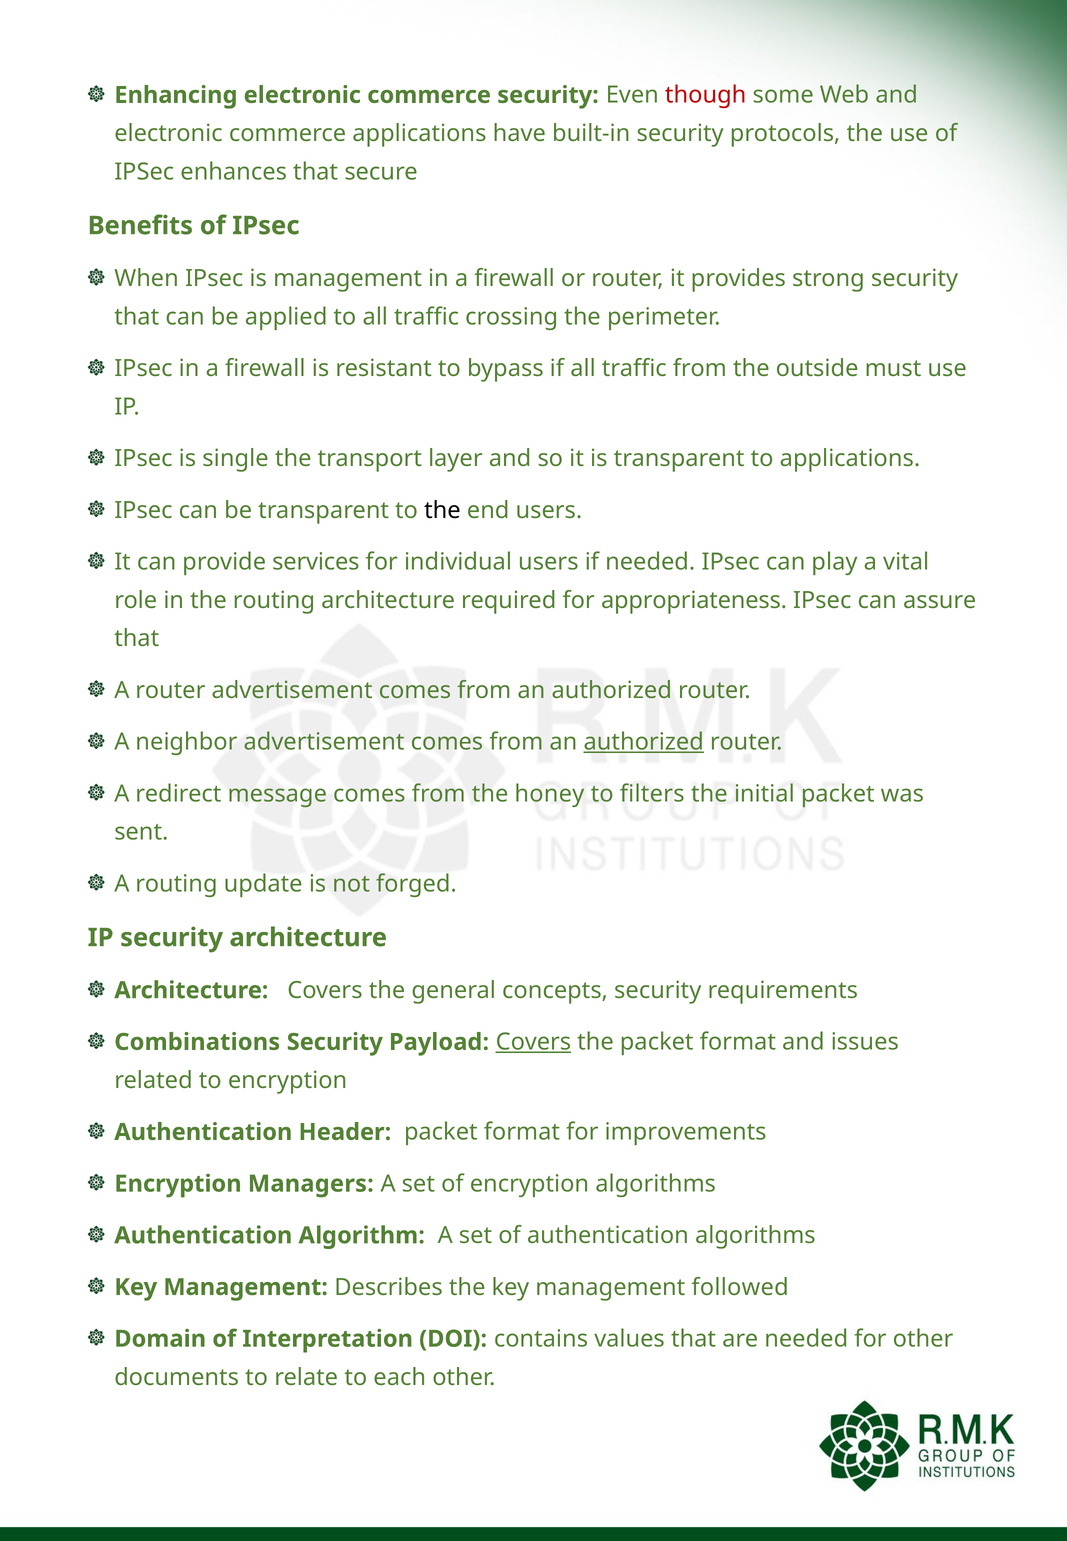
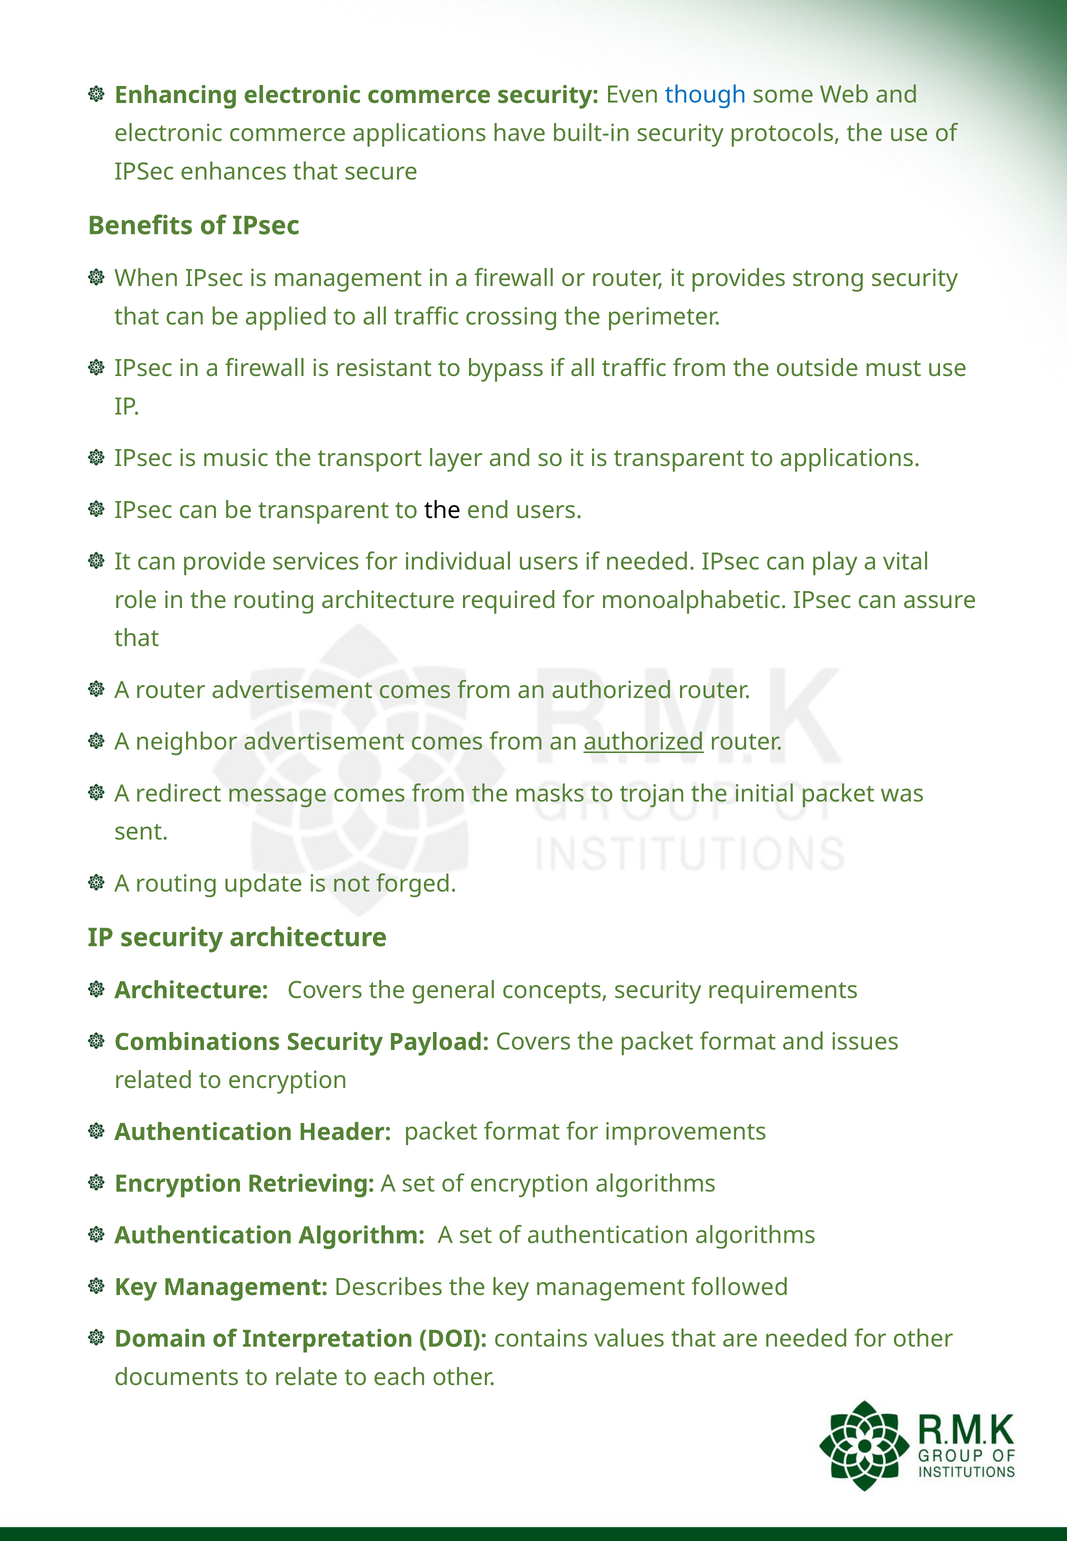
though colour: red -> blue
single: single -> music
appropriateness: appropriateness -> monoalphabetic
honey: honey -> masks
filters: filters -> trojan
Covers at (533, 1042) underline: present -> none
Managers: Managers -> Retrieving
